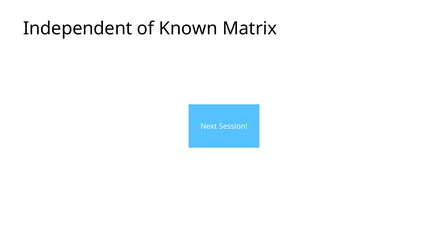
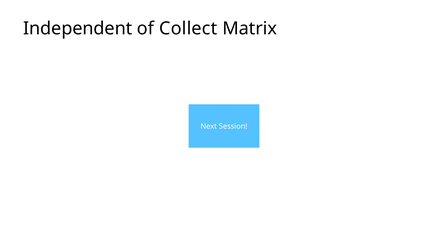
Known: Known -> Collect
